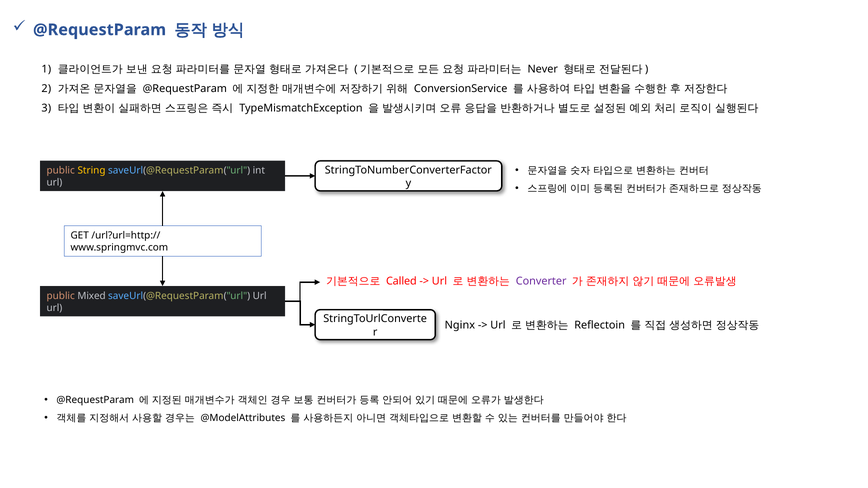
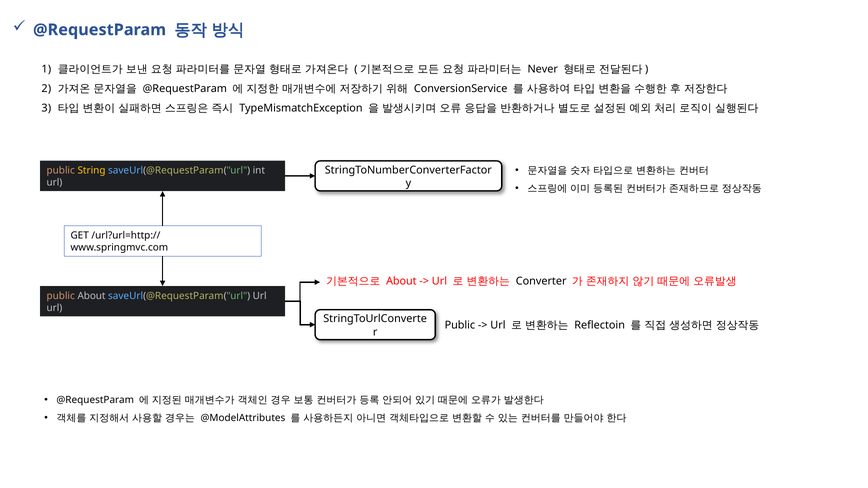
Called at (401, 282): Called -> About
Converter colour: purple -> black
public Mixed: Mixed -> About
Nginx at (460, 325): Nginx -> Public
